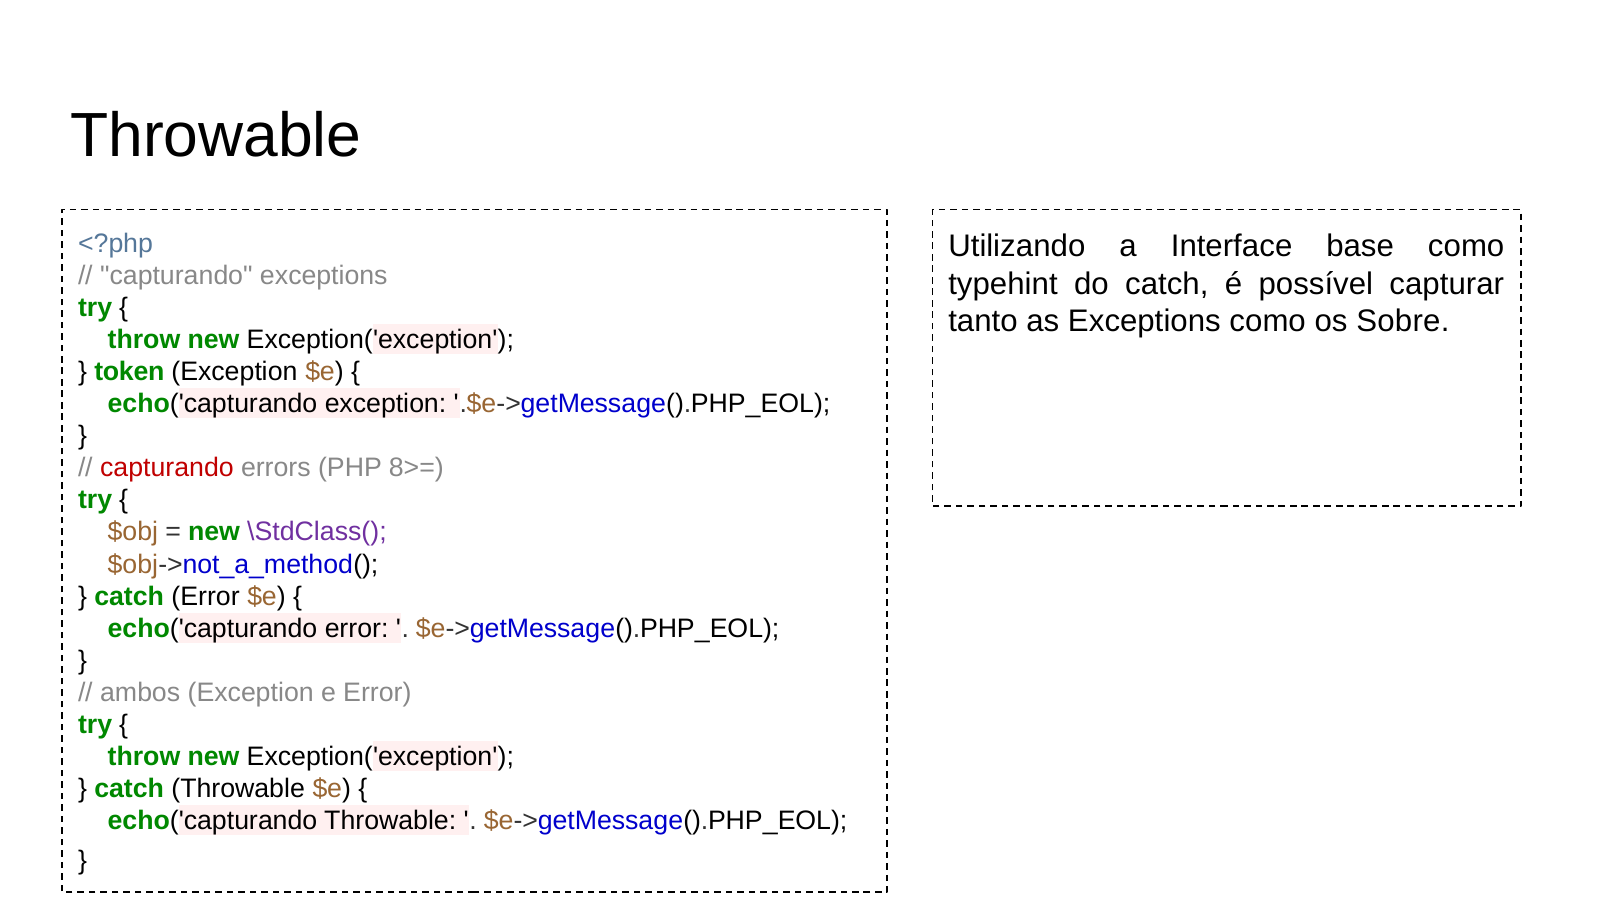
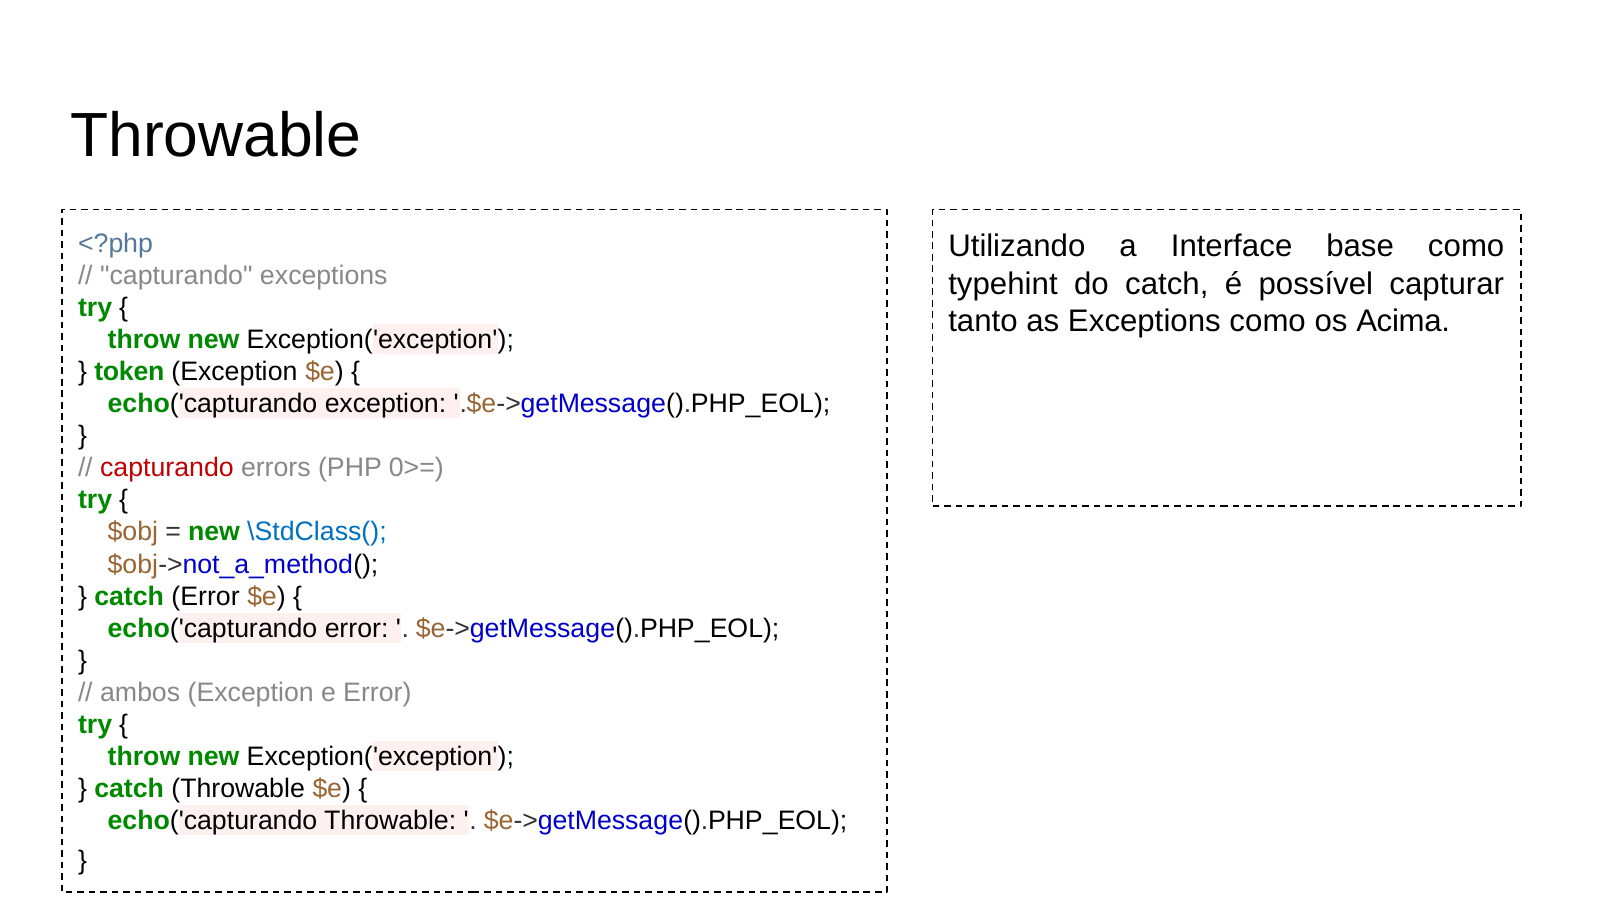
Sobre: Sobre -> Acima
8>=: 8>= -> 0>=
\StdClass( colour: purple -> blue
